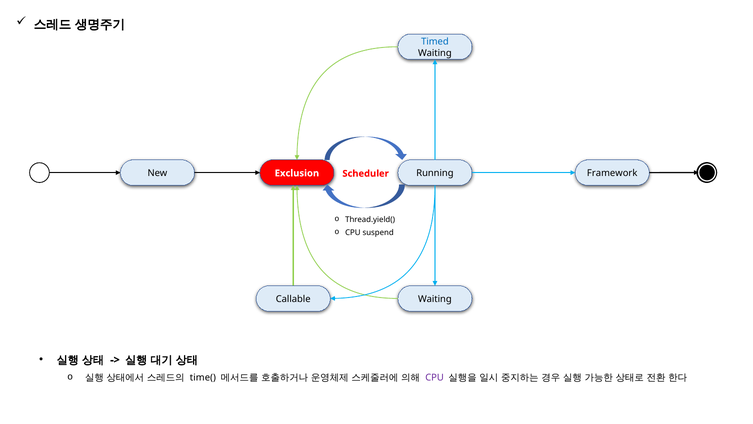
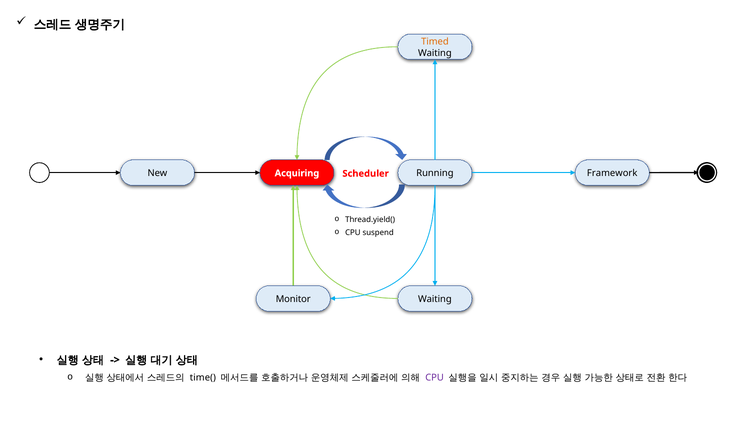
Timed colour: blue -> orange
Exclusion: Exclusion -> Acquiring
Callable: Callable -> Monitor
